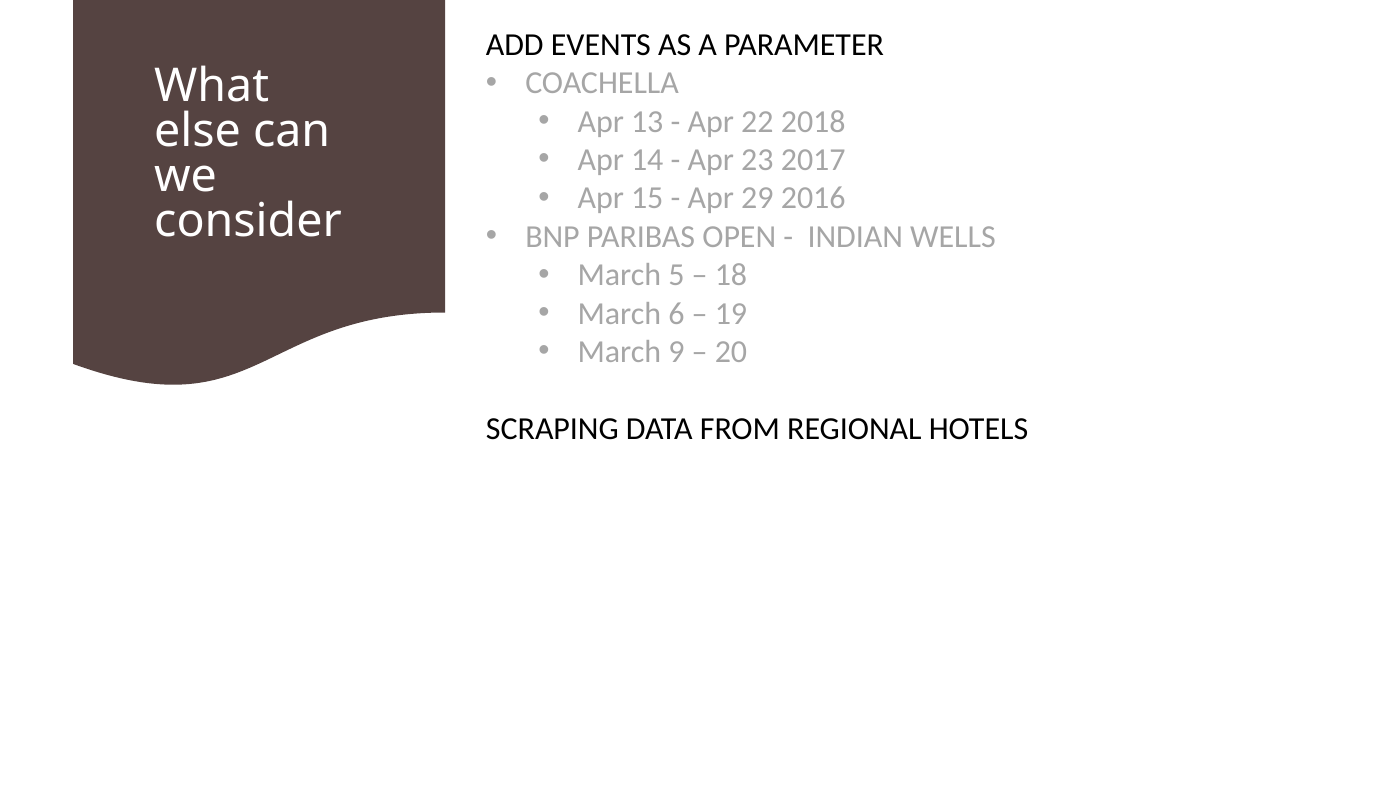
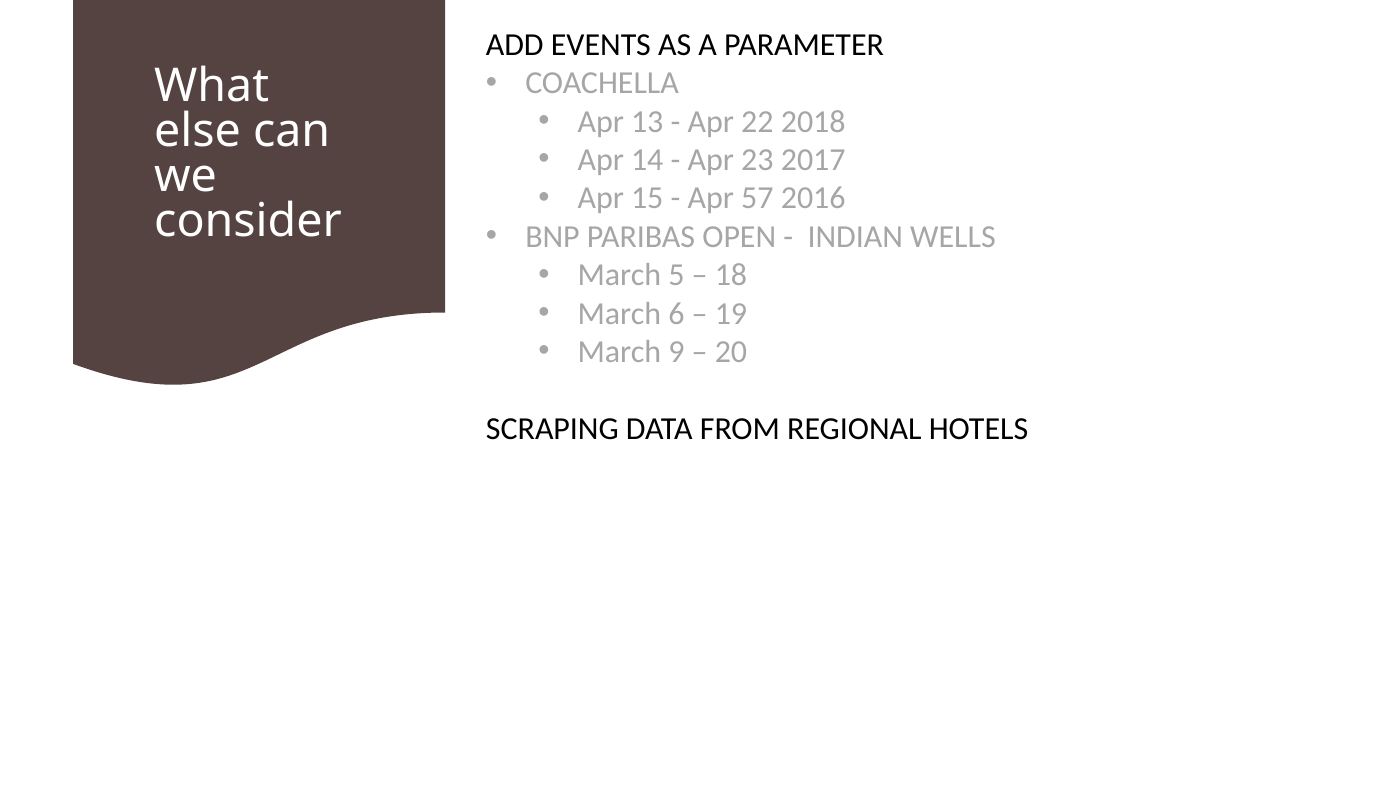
29: 29 -> 57
